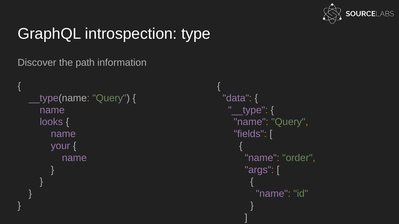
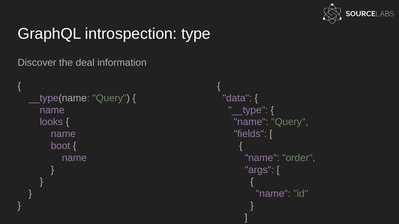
path: path -> deal
your: your -> boot
